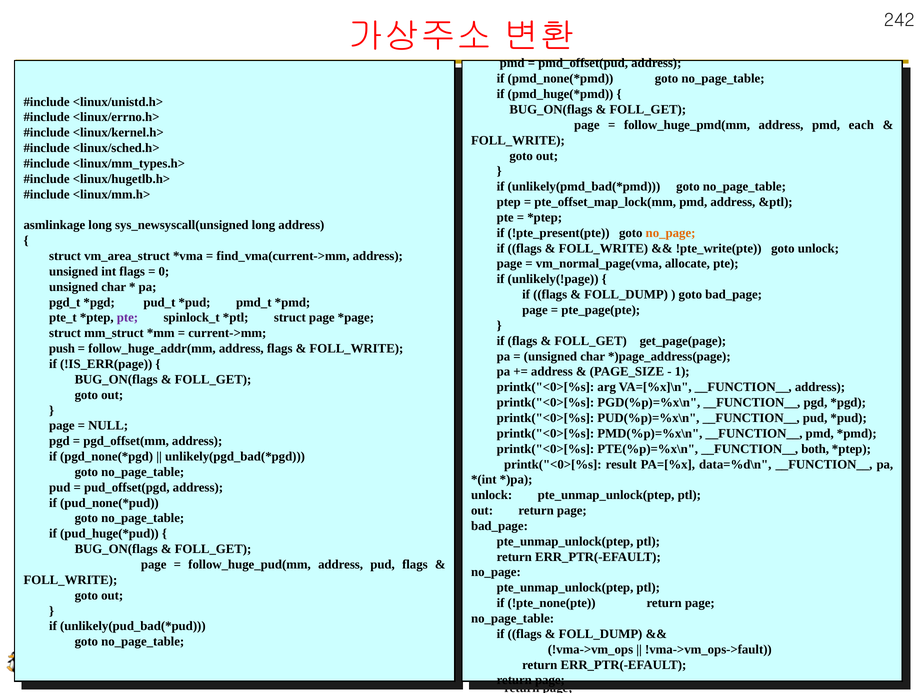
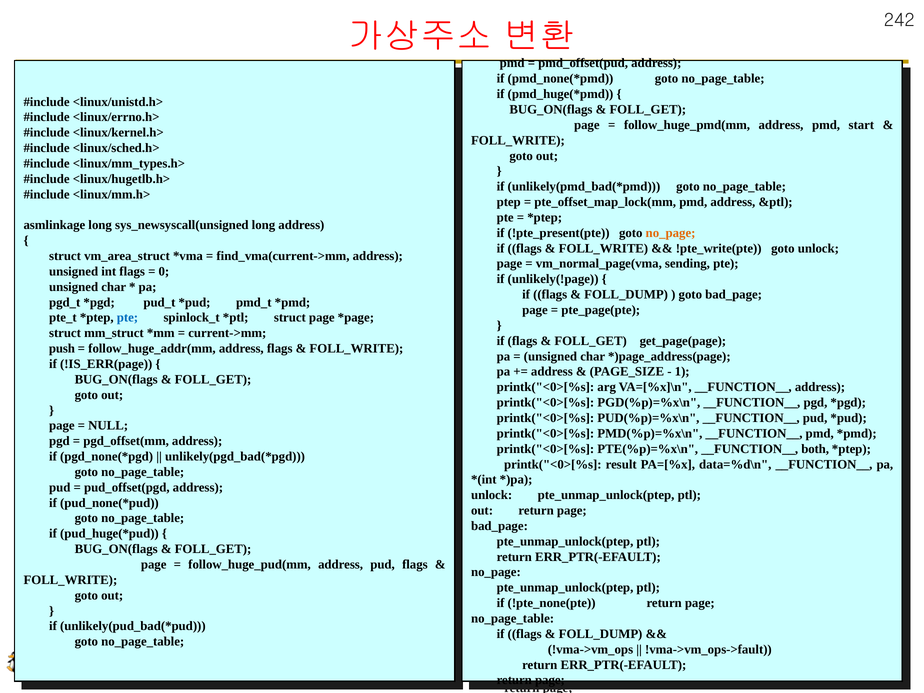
each: each -> start
allocate: allocate -> sending
pte at (127, 318) colour: purple -> blue
